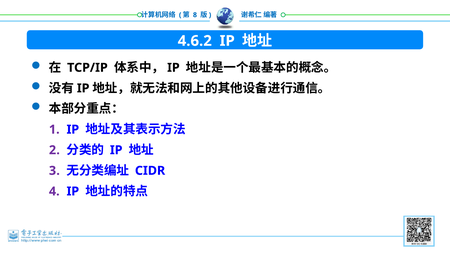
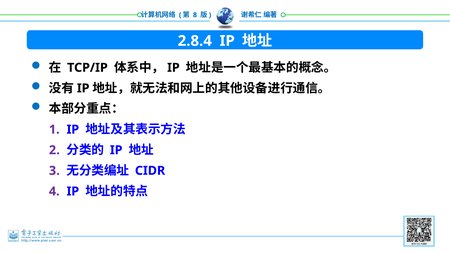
4.6.2: 4.6.2 -> 2.8.4
